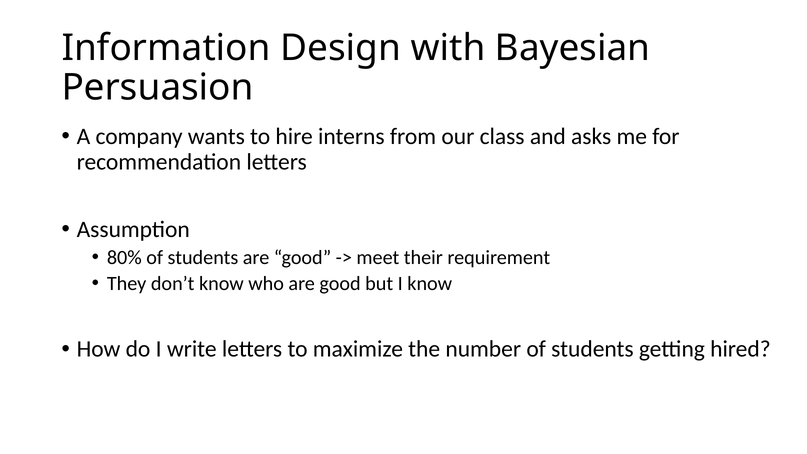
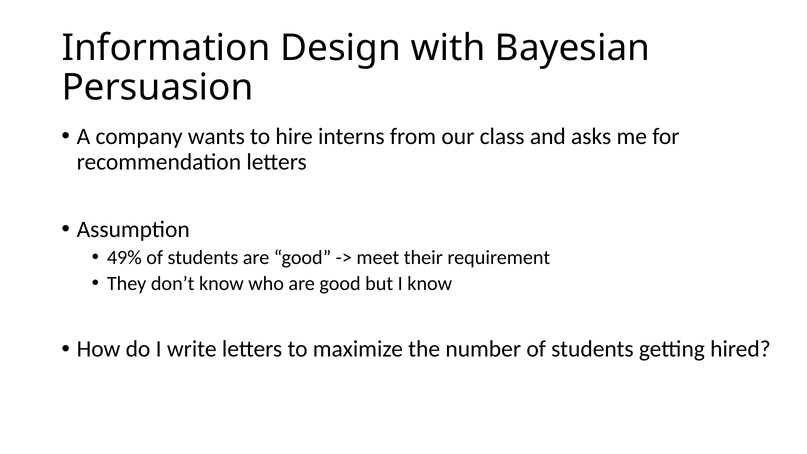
80%: 80% -> 49%
